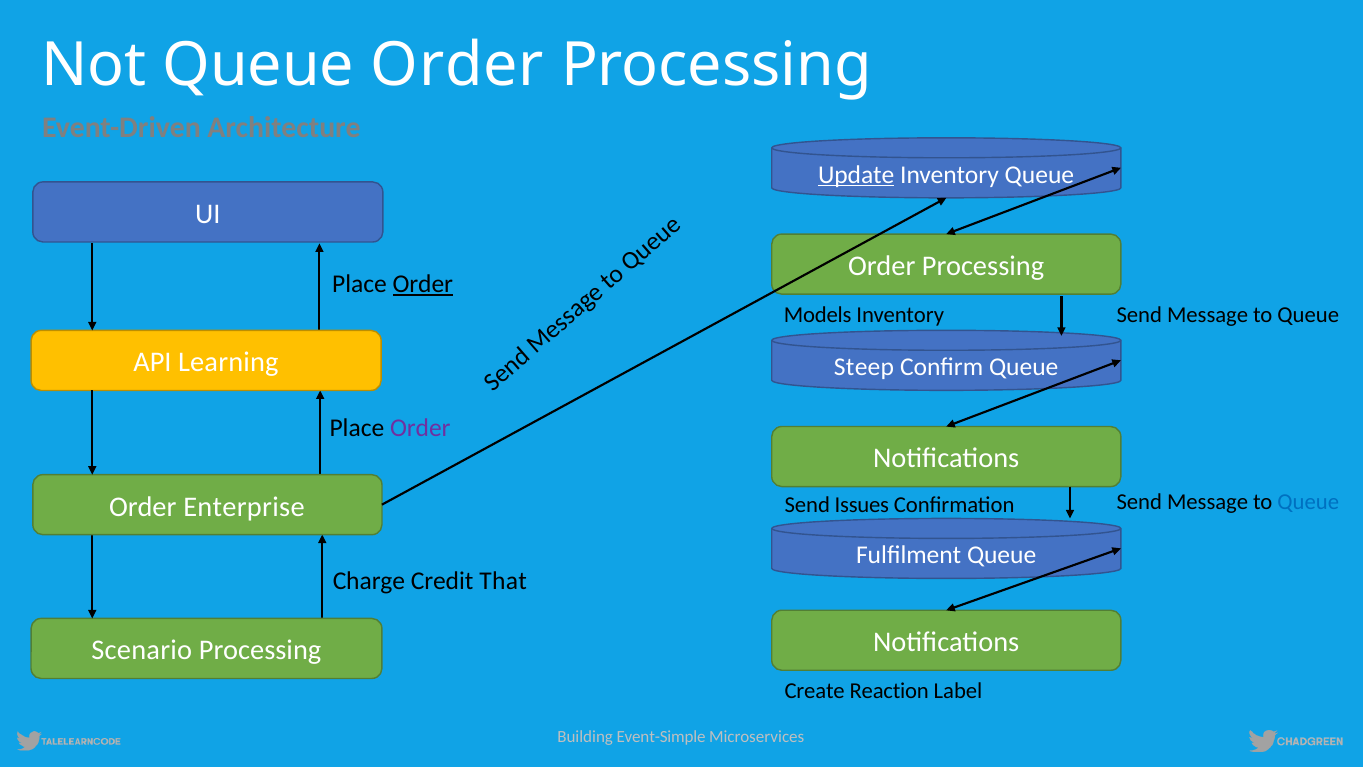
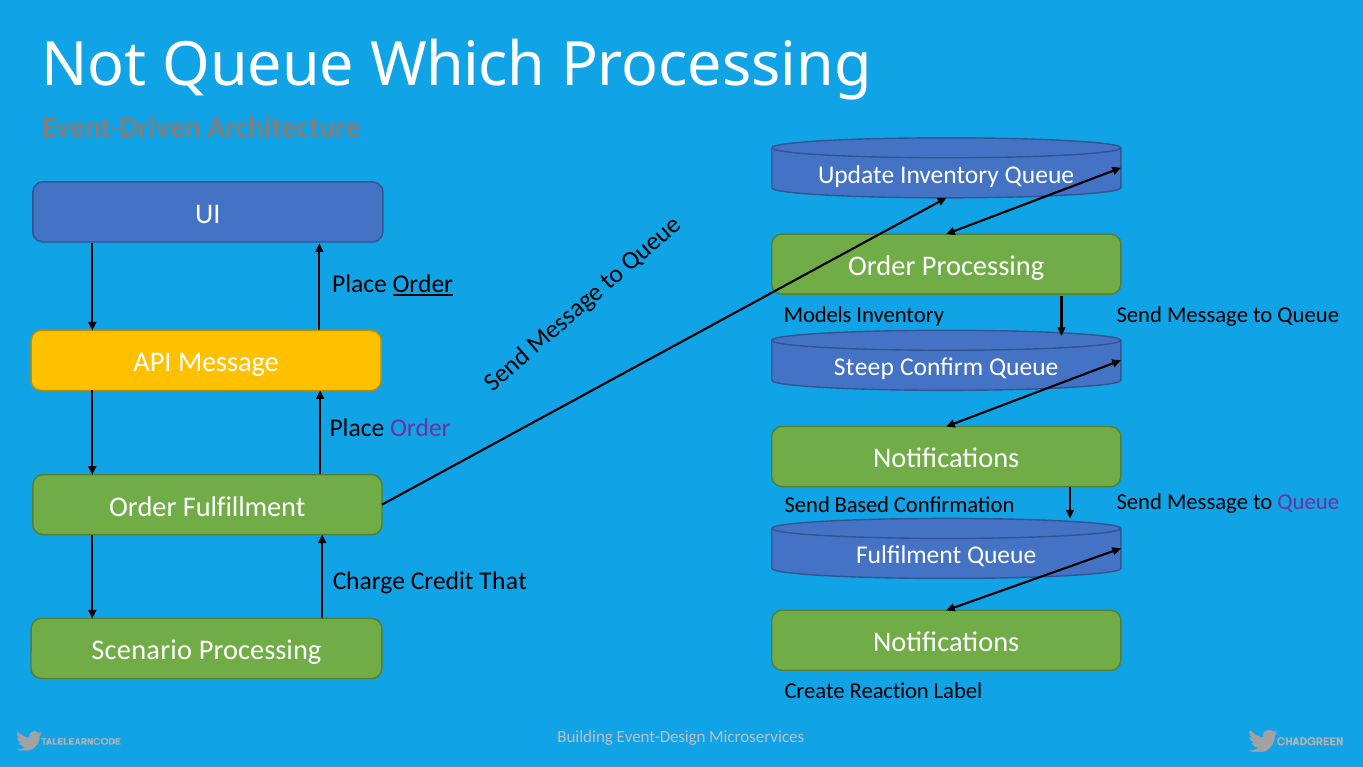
Queue Order: Order -> Which
Update underline: present -> none
API Learning: Learning -> Message
Queue at (1308, 501) colour: blue -> purple
Enterprise: Enterprise -> Fulfillment
Issues: Issues -> Based
Event-Simple: Event-Simple -> Event-Design
